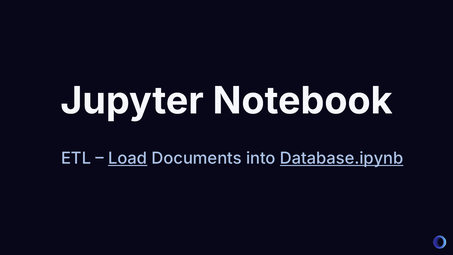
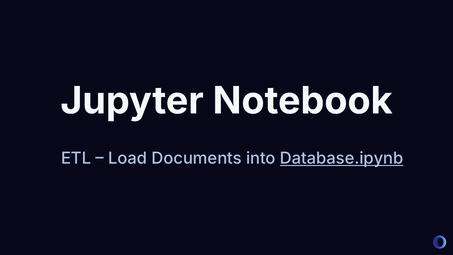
Load underline: present -> none
